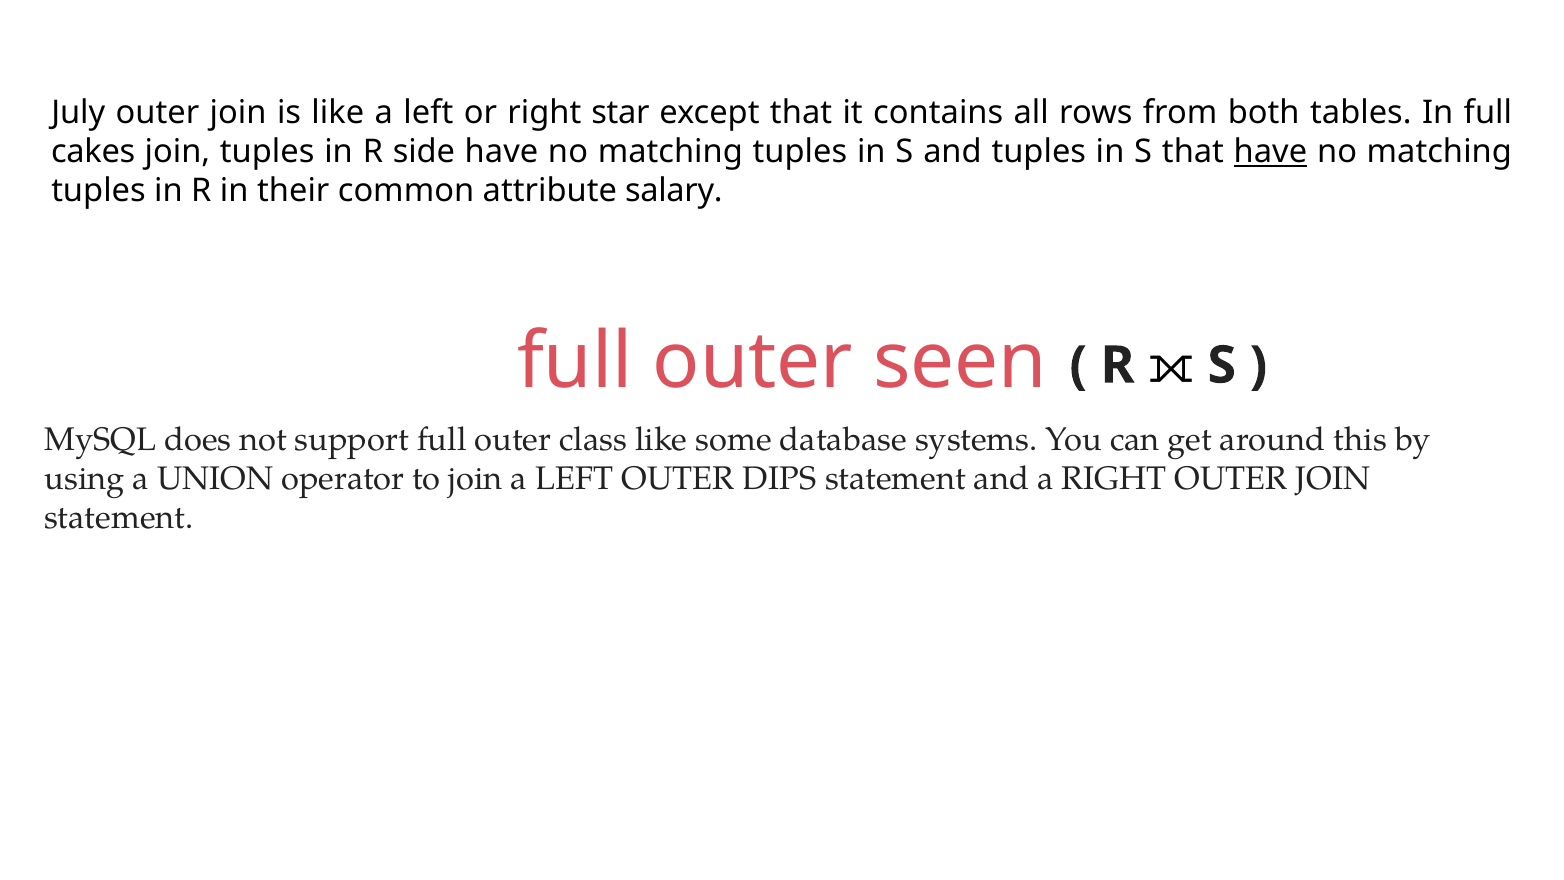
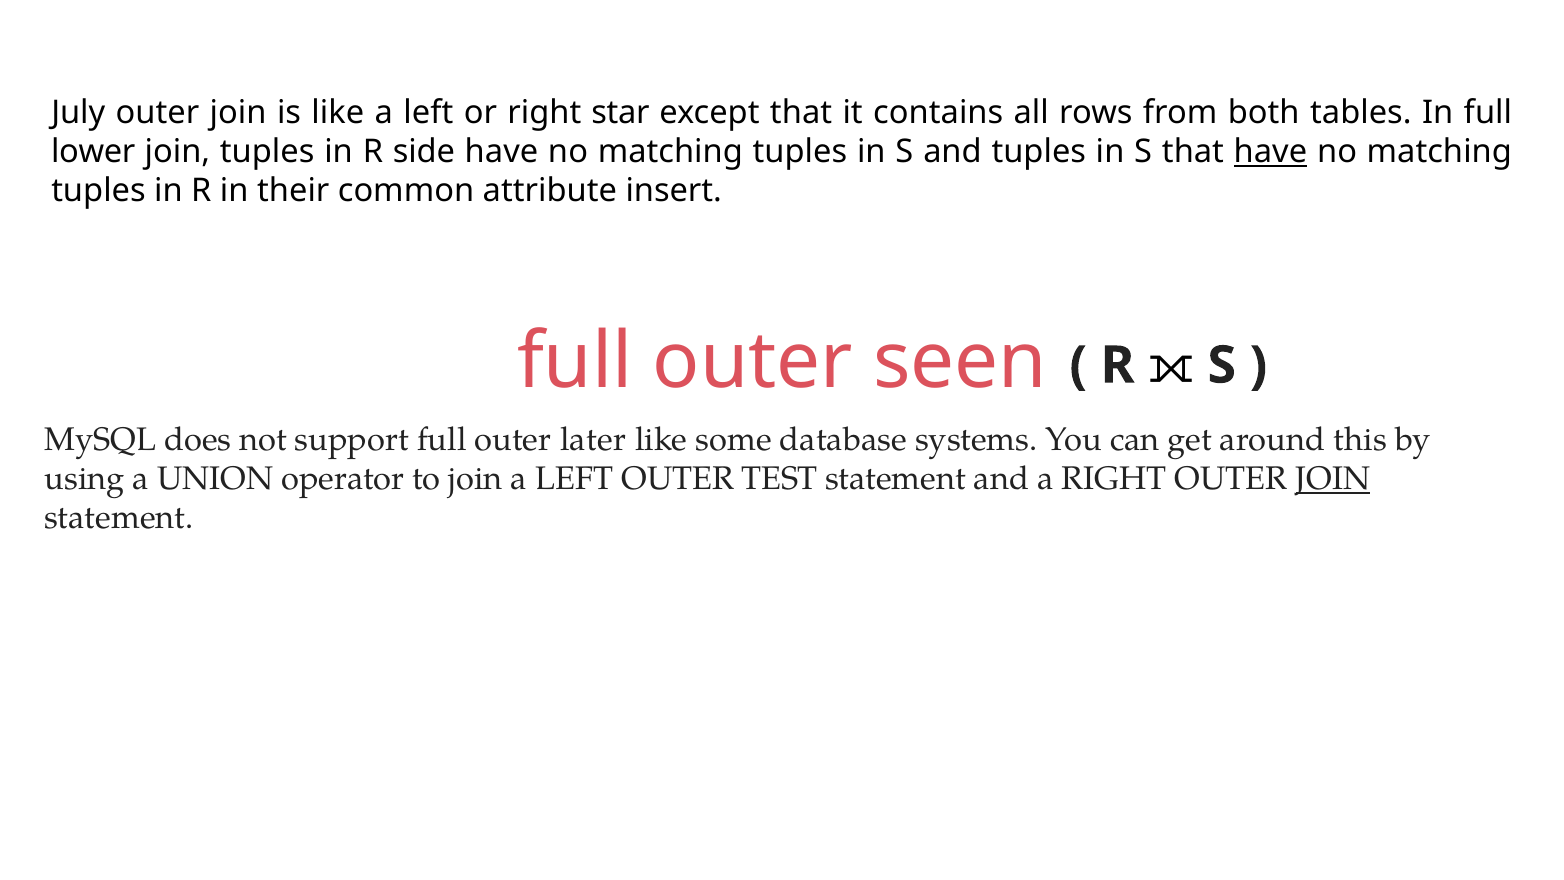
cakes: cakes -> lower
salary: salary -> insert
class: class -> later
DIPS: DIPS -> TEST
JOIN at (1333, 479) underline: none -> present
